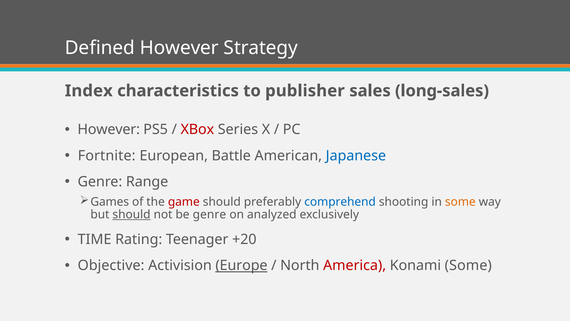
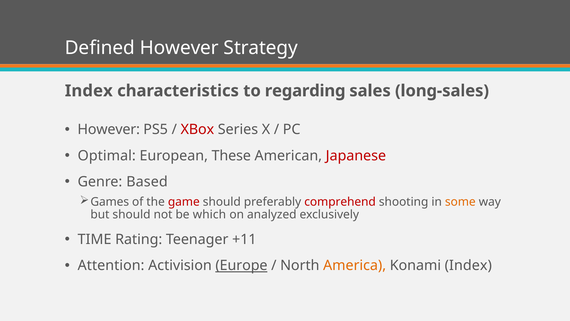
publisher: publisher -> regarding
Fortnite: Fortnite -> Optimal
Battle: Battle -> These
Japanese colour: blue -> red
Range: Range -> Based
comprehend colour: blue -> red
should at (132, 214) underline: present -> none
be genre: genre -> which
+20: +20 -> +11
Objective: Objective -> Attention
America colour: red -> orange
Konami Some: Some -> Index
